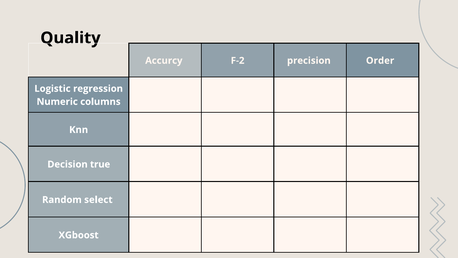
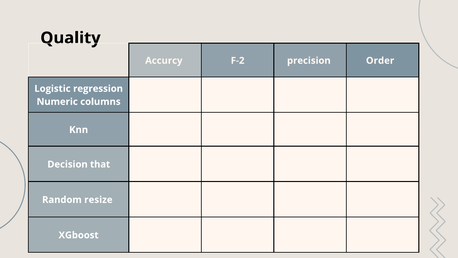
true: true -> that
select: select -> resize
